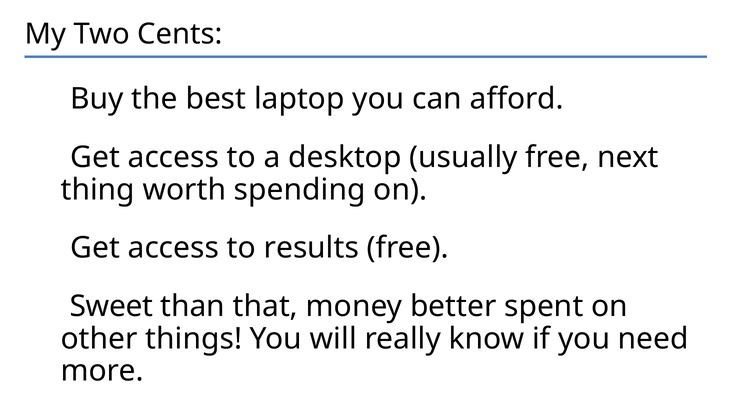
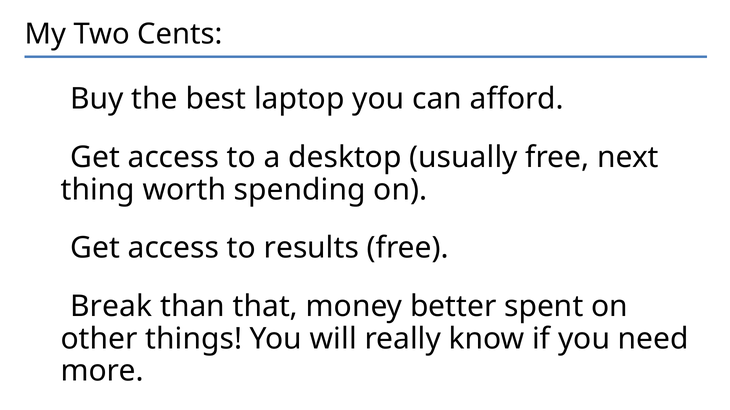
Sweet: Sweet -> Break
